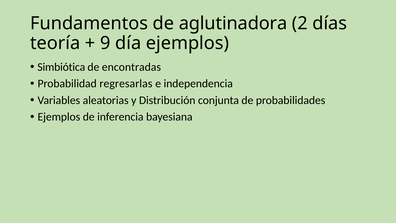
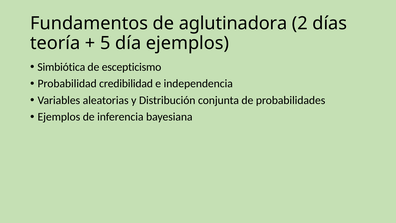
9: 9 -> 5
encontradas: encontradas -> escepticismo
regresarlas: regresarlas -> credibilidad
